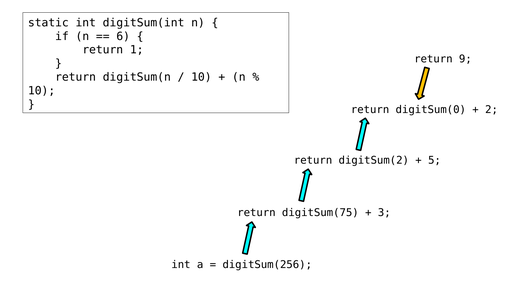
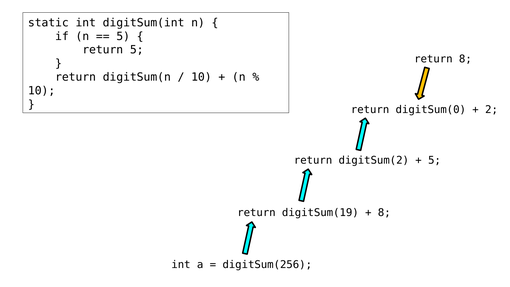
6 at (123, 36): 6 -> 5
return 1: 1 -> 5
return 9: 9 -> 8
digitSum(75: digitSum(75 -> digitSum(19
3 at (384, 213): 3 -> 8
